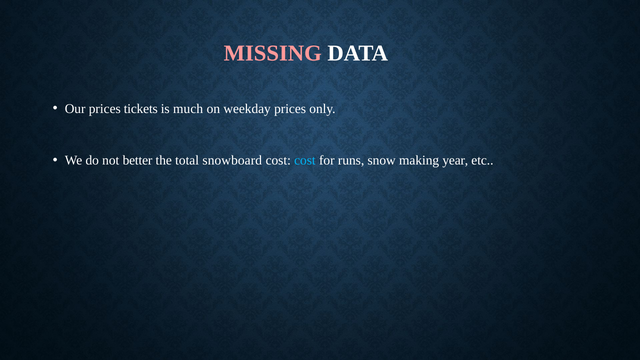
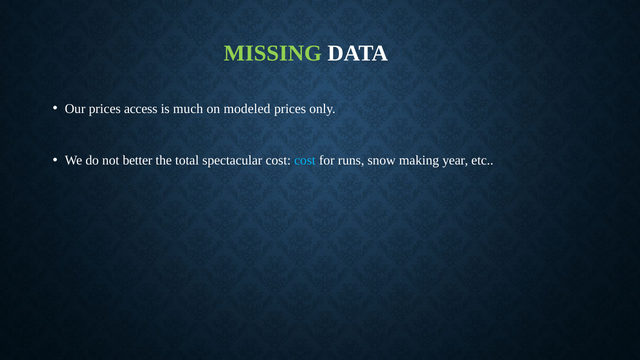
MISSING colour: pink -> light green
tickets: tickets -> access
weekday: weekday -> modeled
snowboard: snowboard -> spectacular
